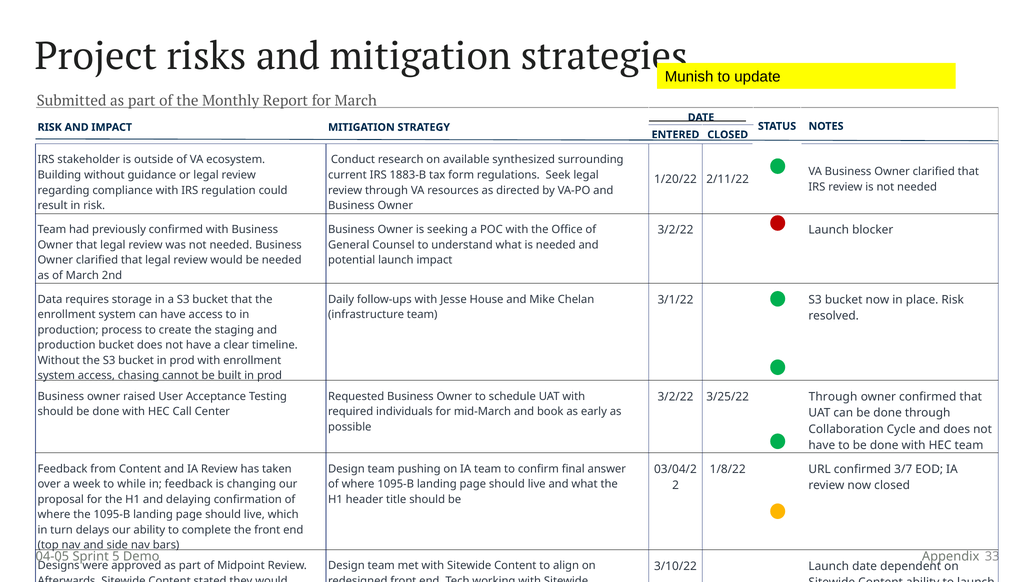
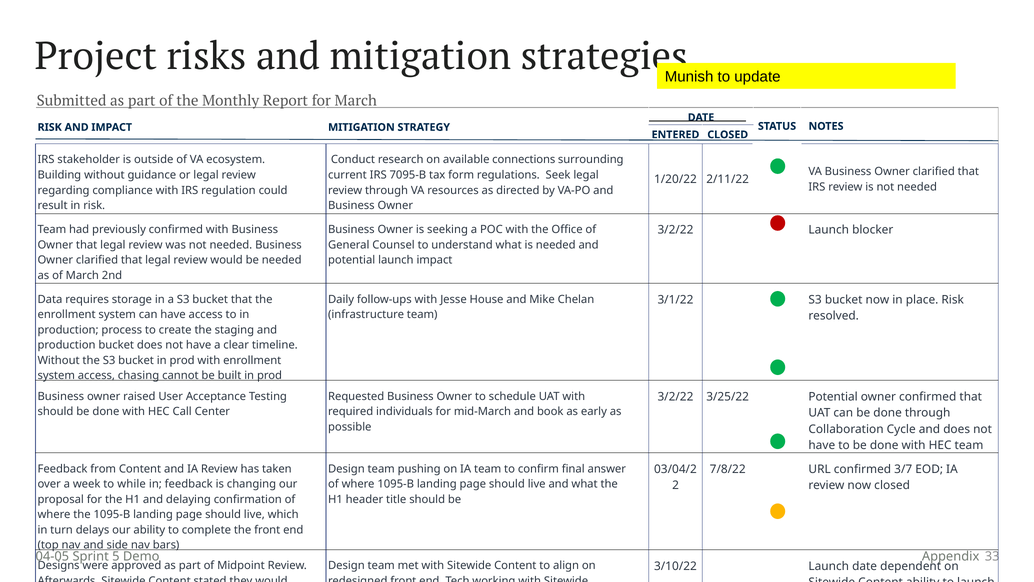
synthesized: synthesized -> connections
1883-B: 1883-B -> 7095-B
3/25/22 Through: Through -> Potential
1/8/22: 1/8/22 -> 7/8/22
